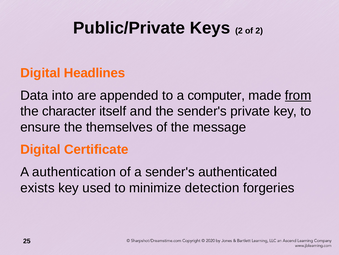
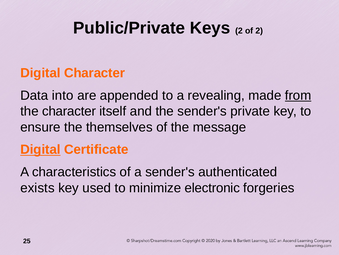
Digital Headlines: Headlines -> Character
computer: computer -> revealing
Digital at (40, 149) underline: none -> present
authentication: authentication -> characteristics
detection: detection -> electronic
